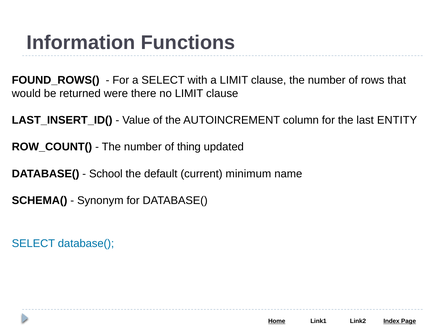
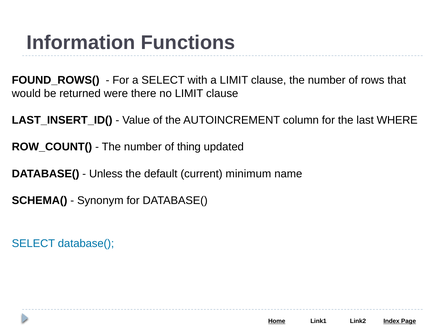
ENTITY: ENTITY -> WHERE
School: School -> Unless
